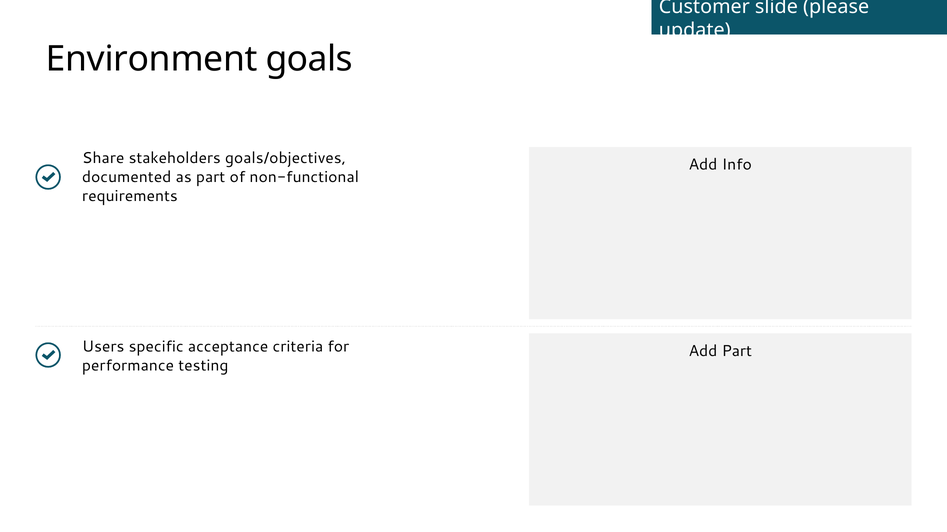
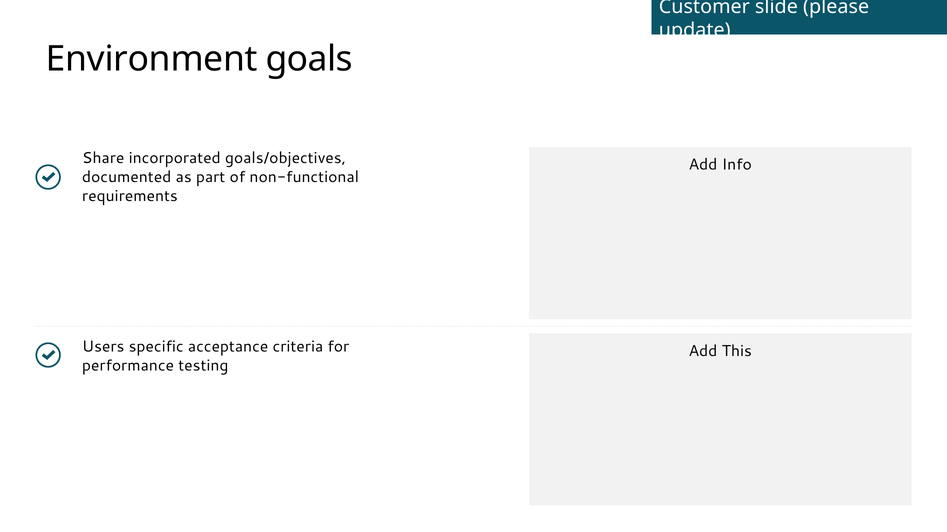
stakeholders: stakeholders -> incorporated
Add Part: Part -> This
